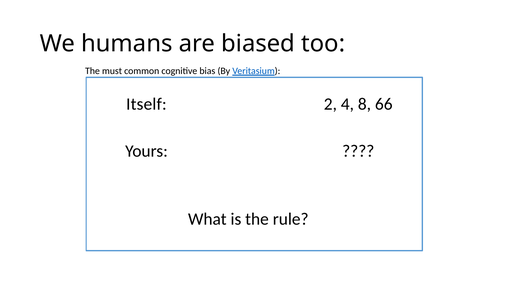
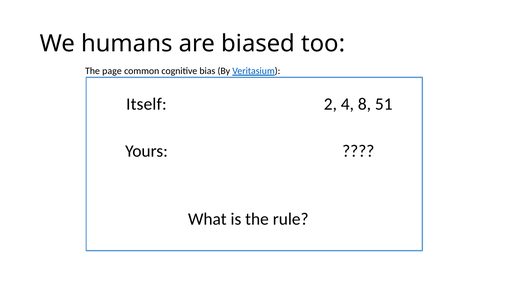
must: must -> page
66: 66 -> 51
